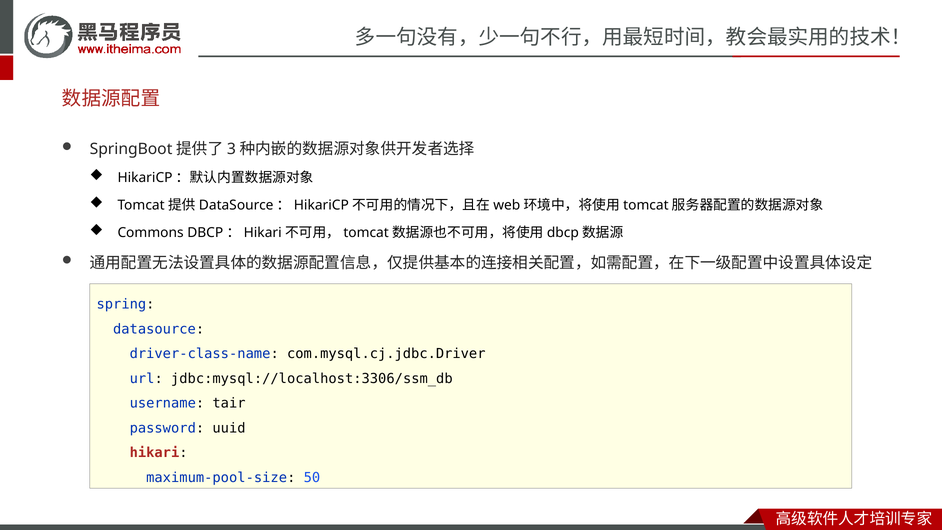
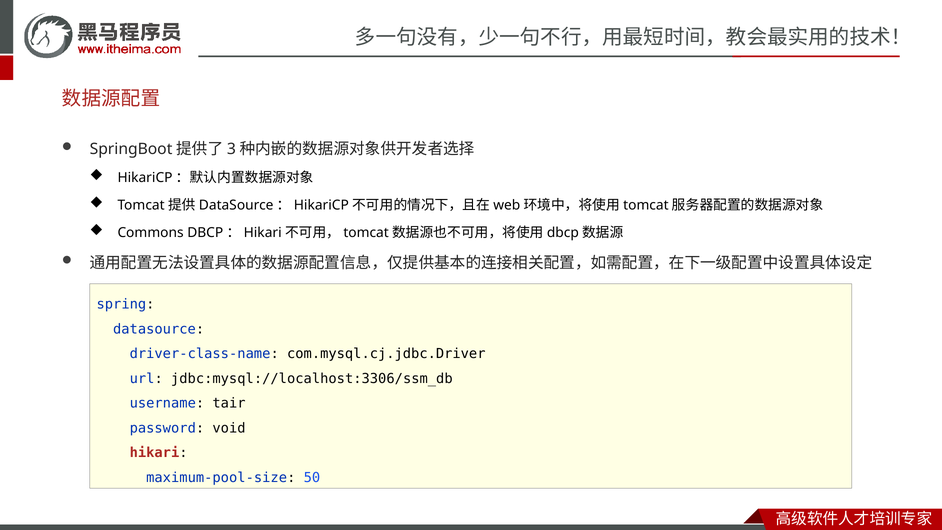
uuid: uuid -> void
